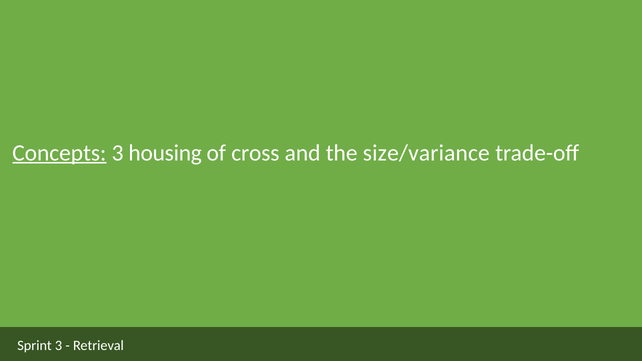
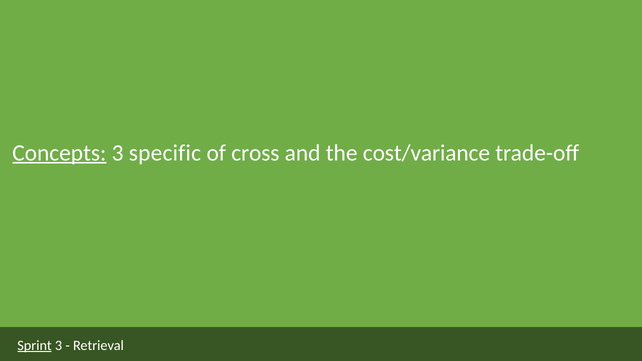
housing: housing -> specific
size/variance: size/variance -> cost/variance
Sprint underline: none -> present
